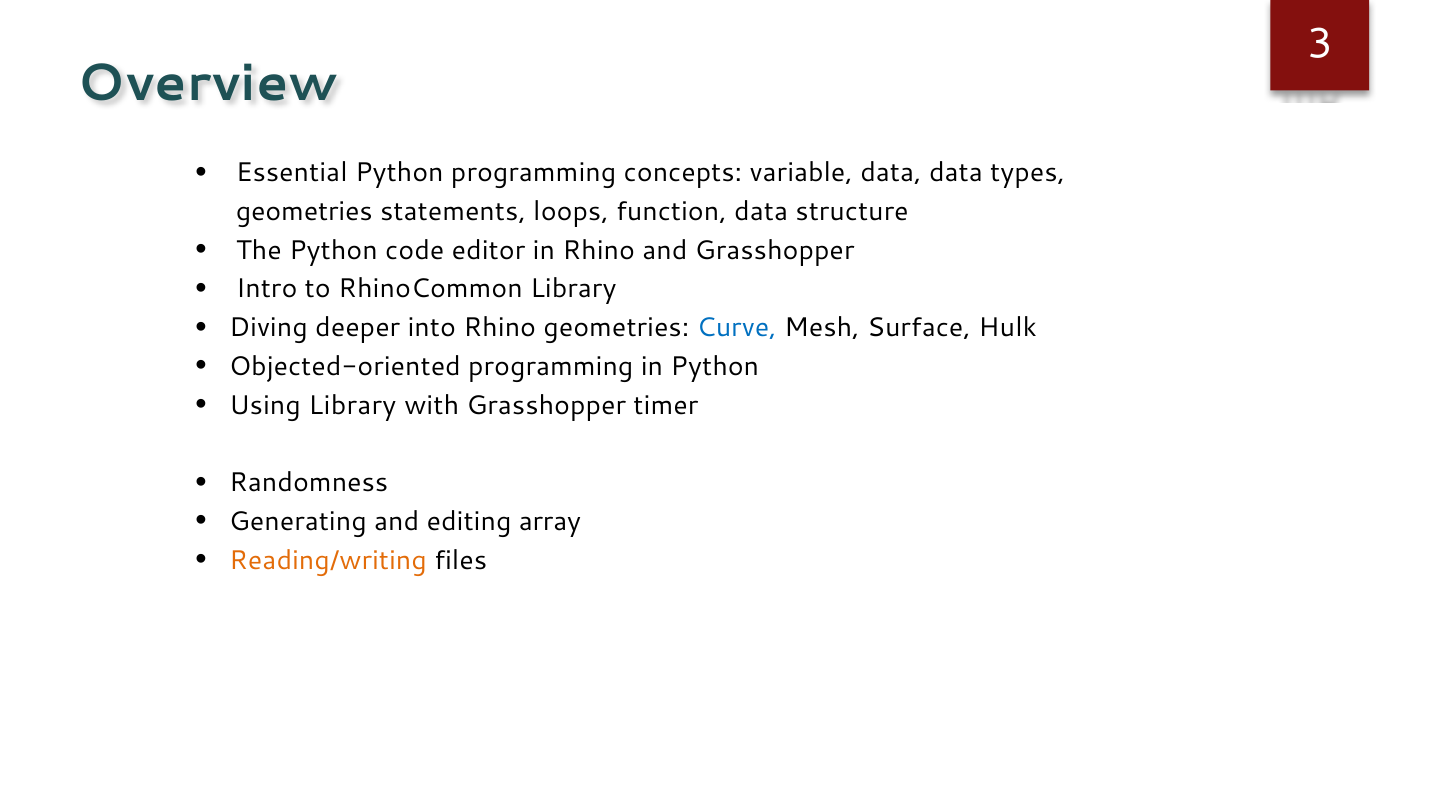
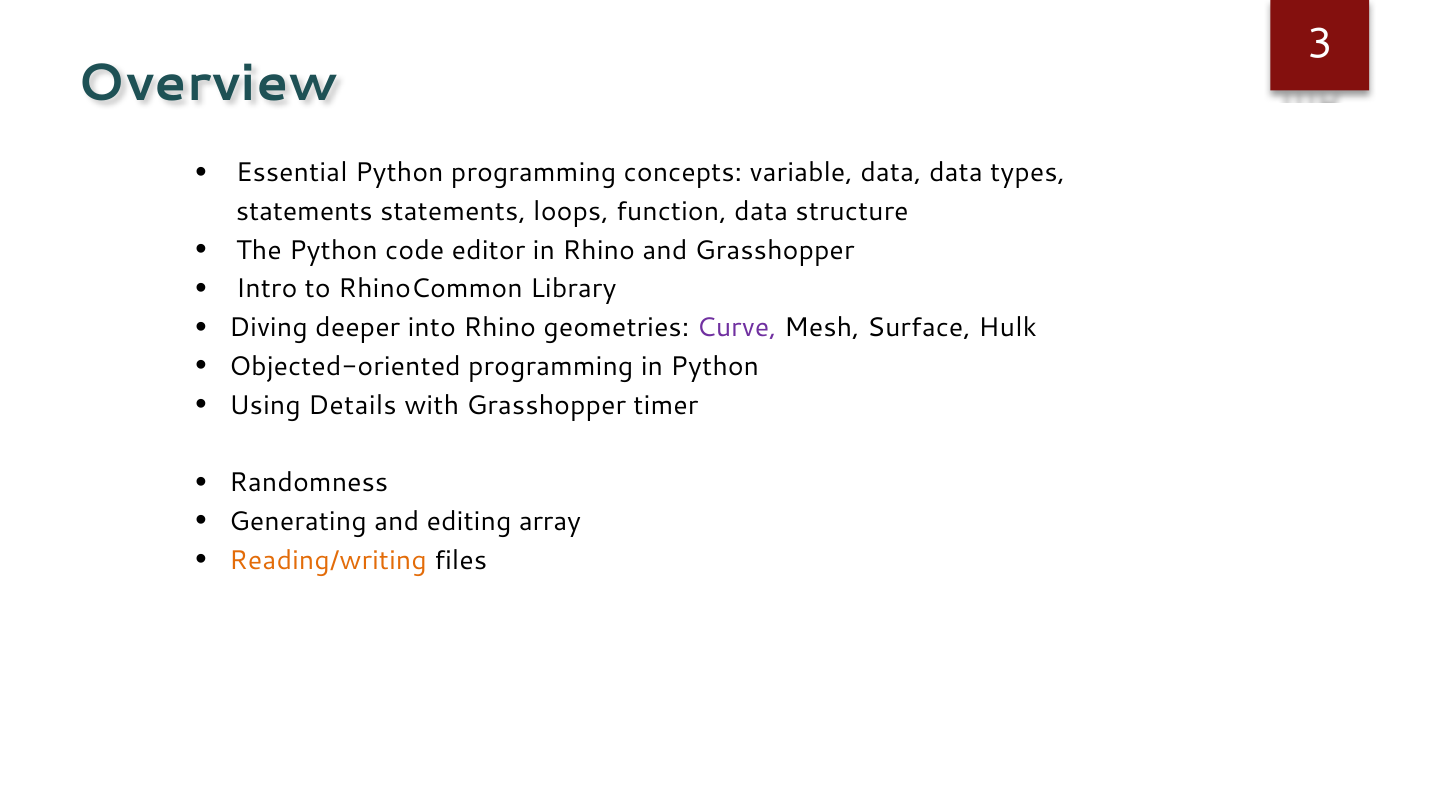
geometries at (304, 211): geometries -> statements
Curve colour: blue -> purple
Using Library: Library -> Details
